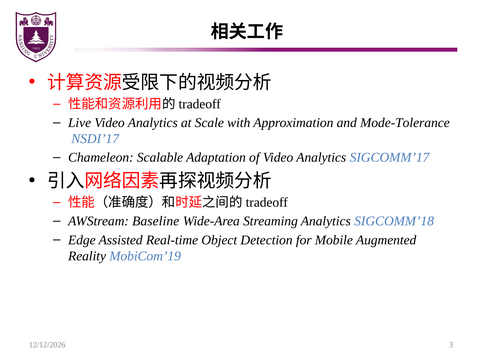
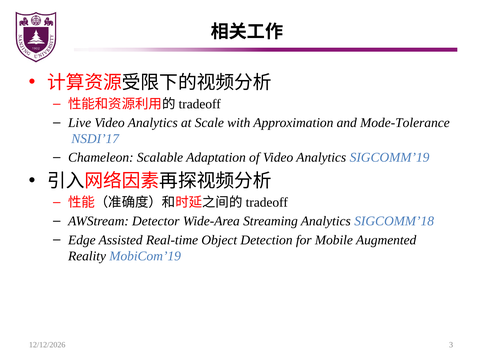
SIGCOMM’17: SIGCOMM’17 -> SIGCOMM’19
Baseline: Baseline -> Detector
